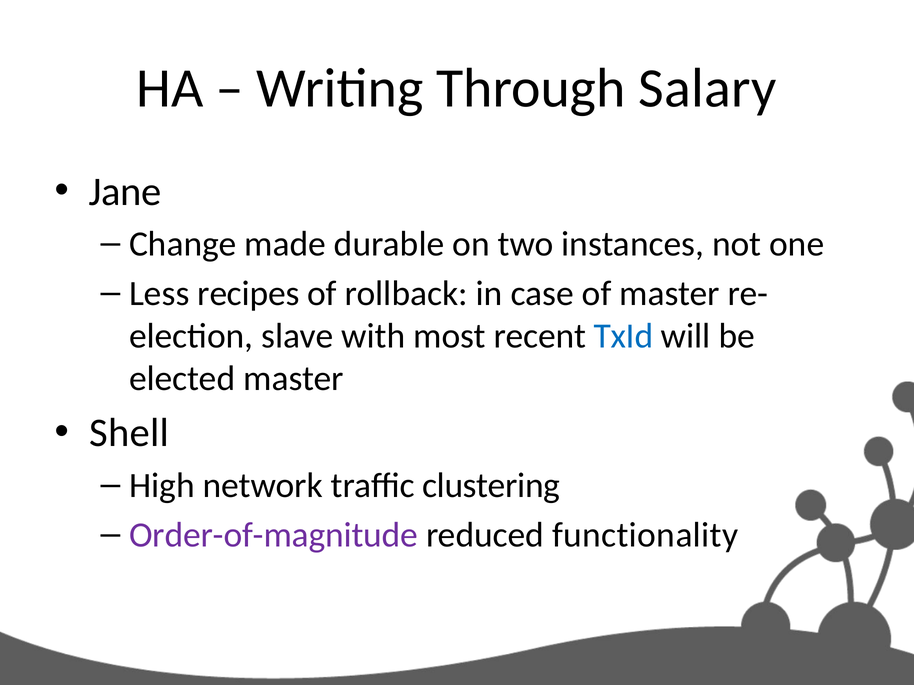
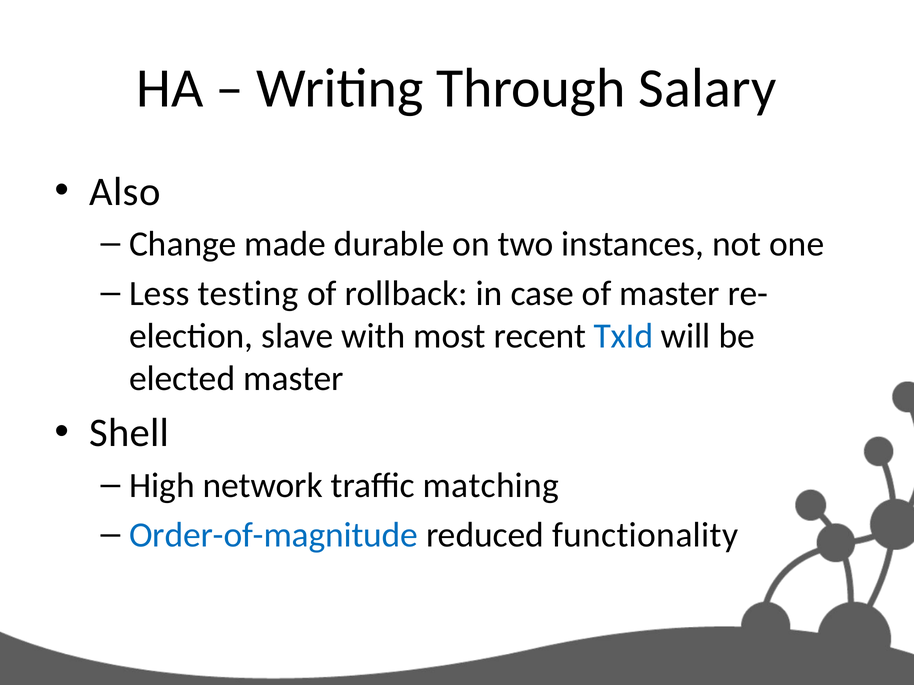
Jane: Jane -> Also
recipes: recipes -> testing
clustering: clustering -> matching
Order-of-magnitude colour: purple -> blue
